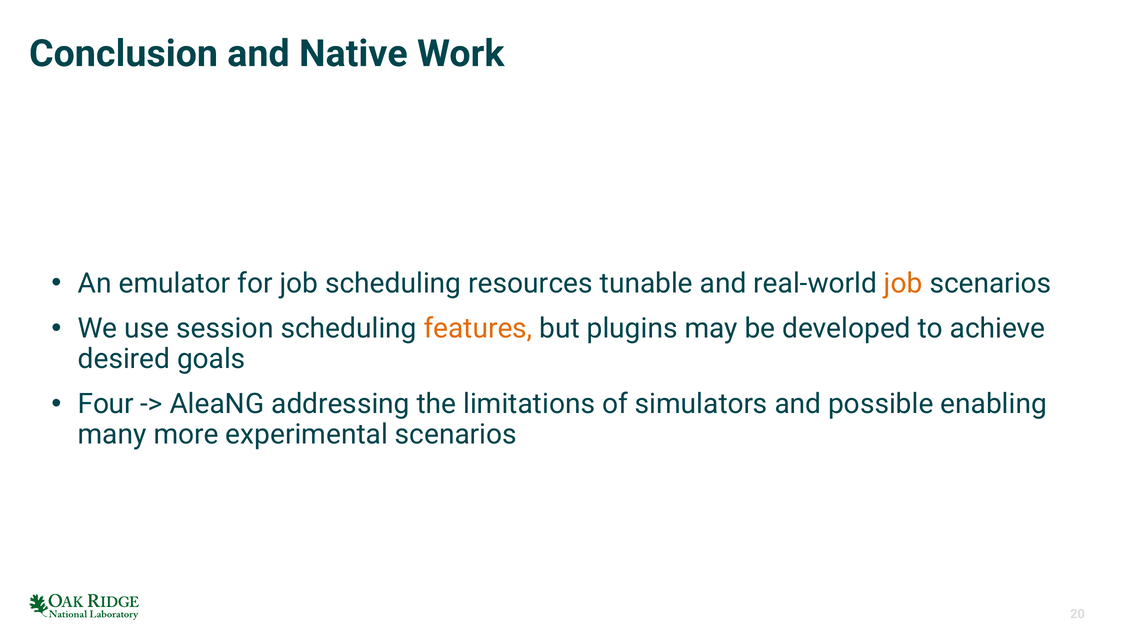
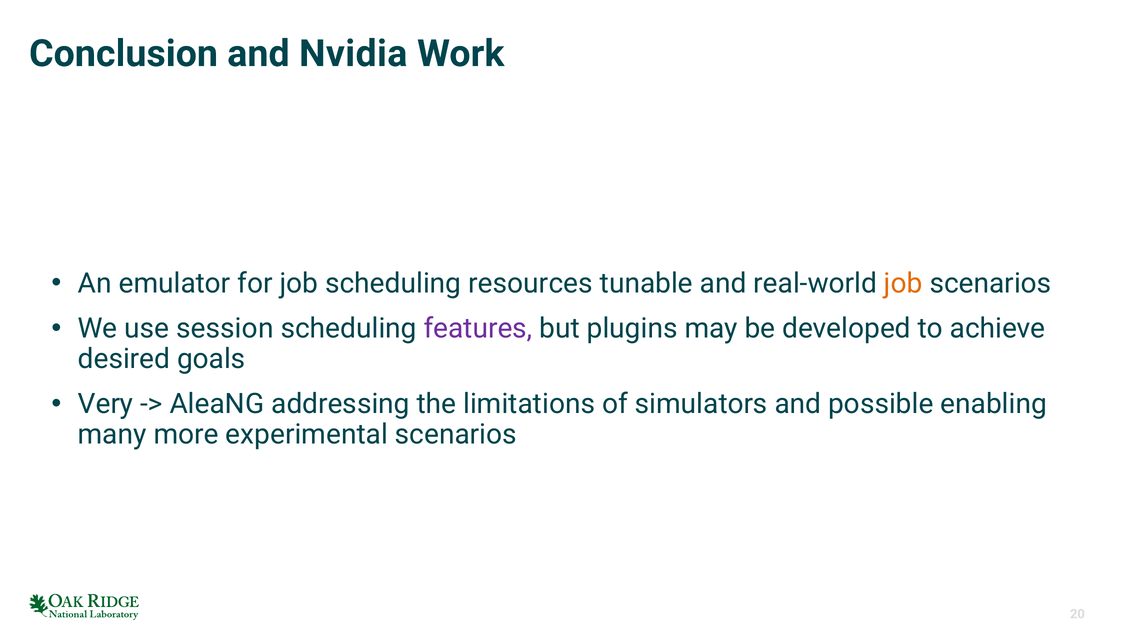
Native: Native -> Nvidia
features colour: orange -> purple
Four: Four -> Very
